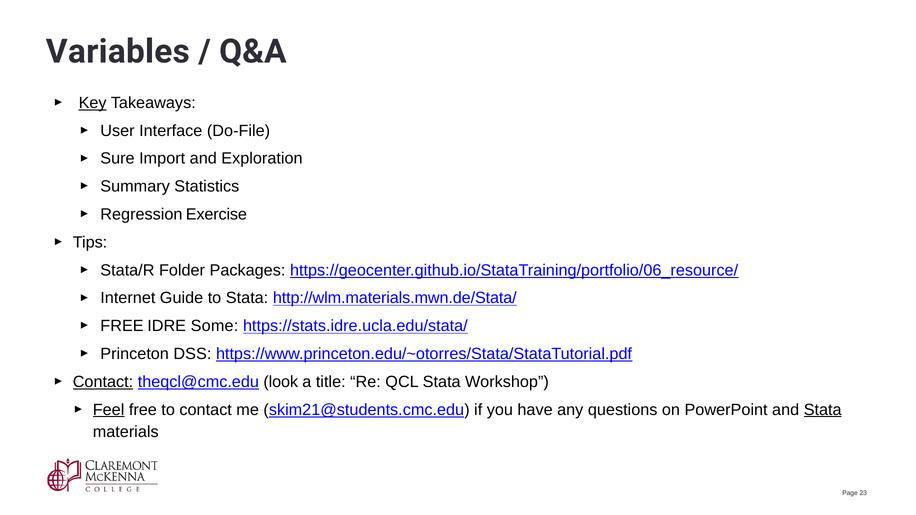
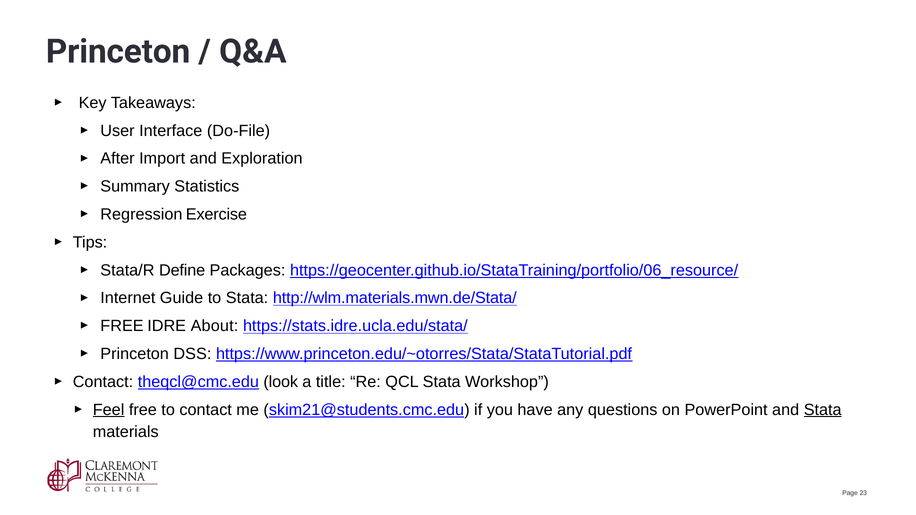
Variables at (118, 52): Variables -> Princeton
Key underline: present -> none
Sure: Sure -> After
Folder: Folder -> Define
Some: Some -> About
Contact at (103, 382) underline: present -> none
